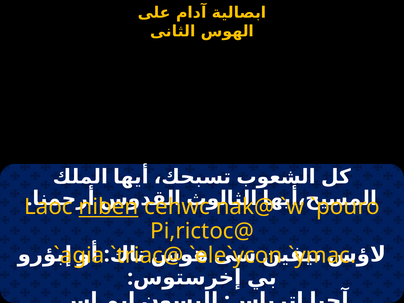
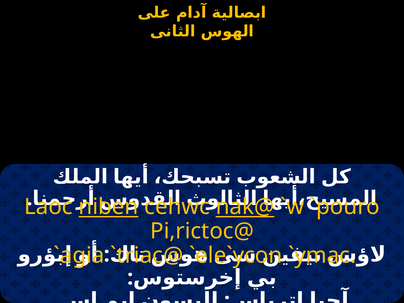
nak@ underline: none -> present
